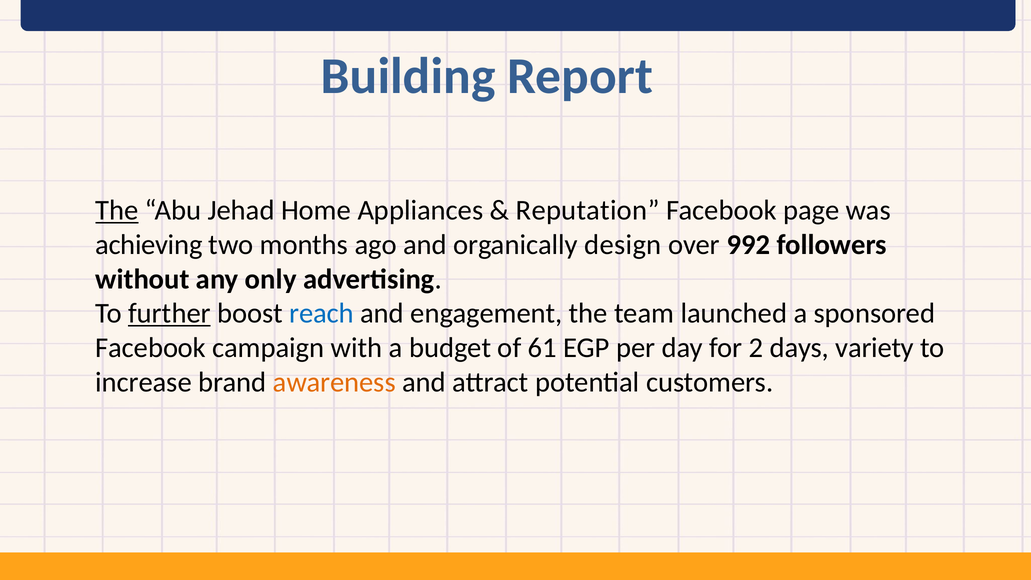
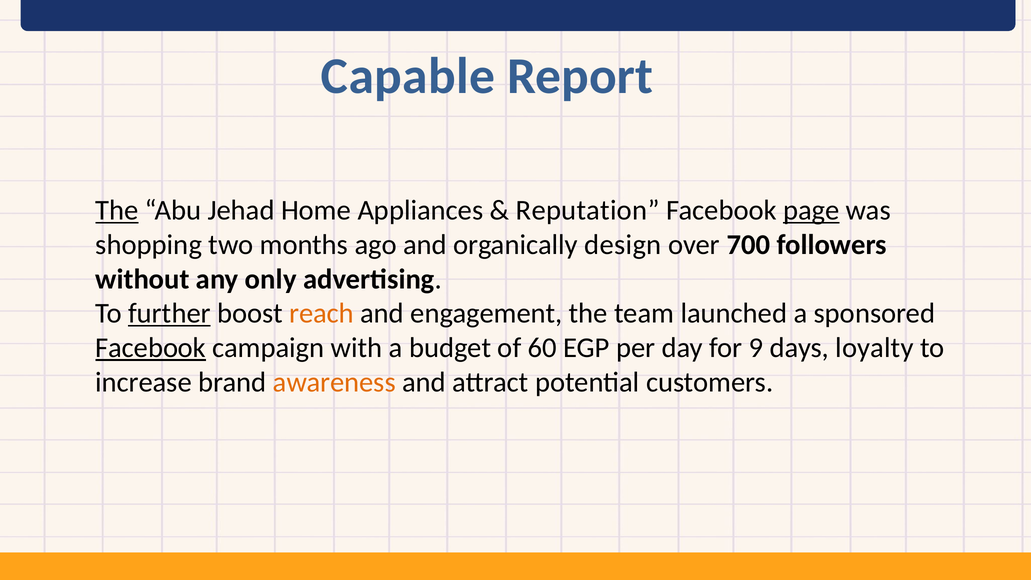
Building: Building -> Capable
page underline: none -> present
achieving: achieving -> shopping
992: 992 -> 700
reach colour: blue -> orange
Facebook at (151, 348) underline: none -> present
61: 61 -> 60
2: 2 -> 9
variety: variety -> loyalty
